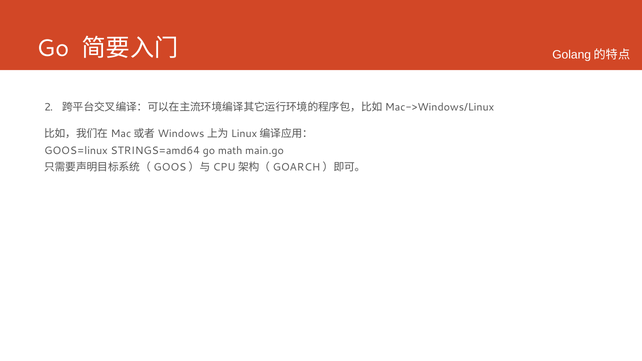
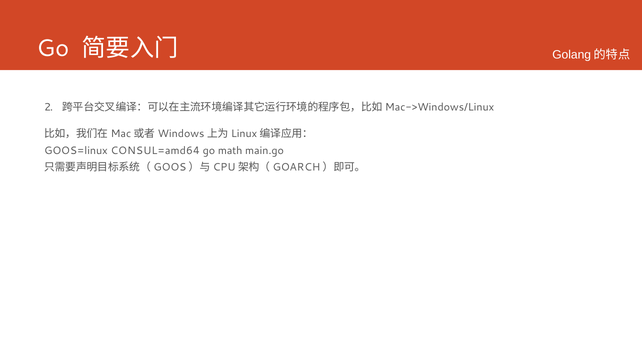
STRINGS=amd64: STRINGS=amd64 -> CONSUL=amd64
